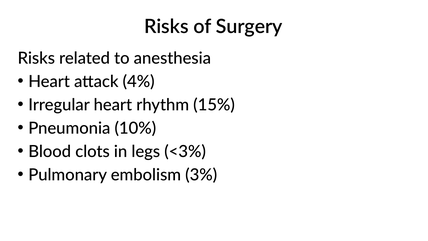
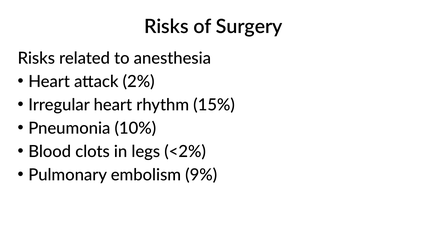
4%: 4% -> 2%
<3%: <3% -> <2%
3%: 3% -> 9%
